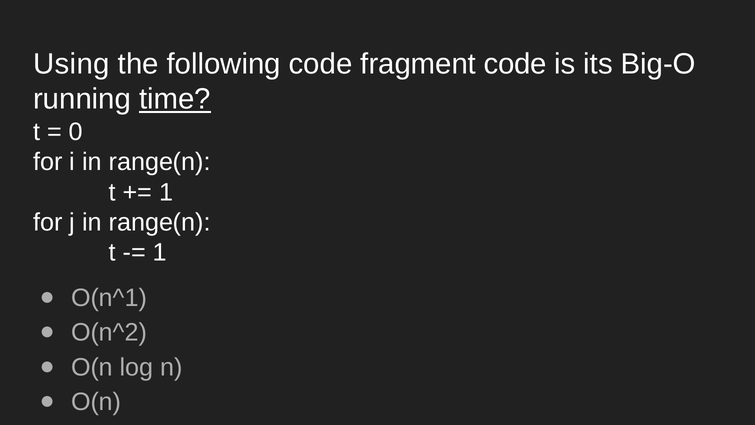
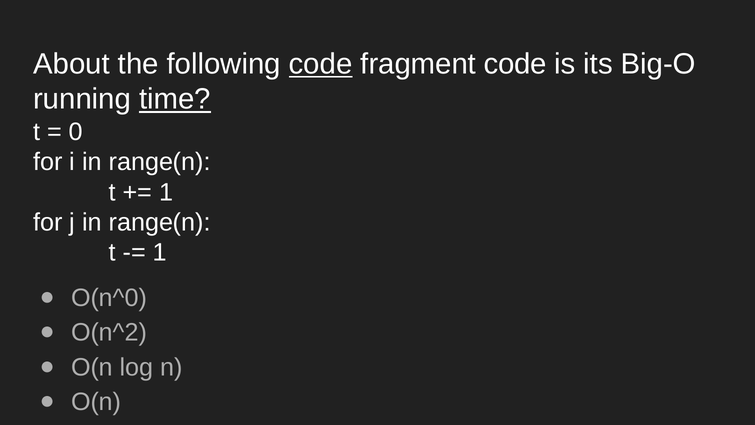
Using: Using -> About
code at (321, 64) underline: none -> present
O(n^1: O(n^1 -> O(n^0
